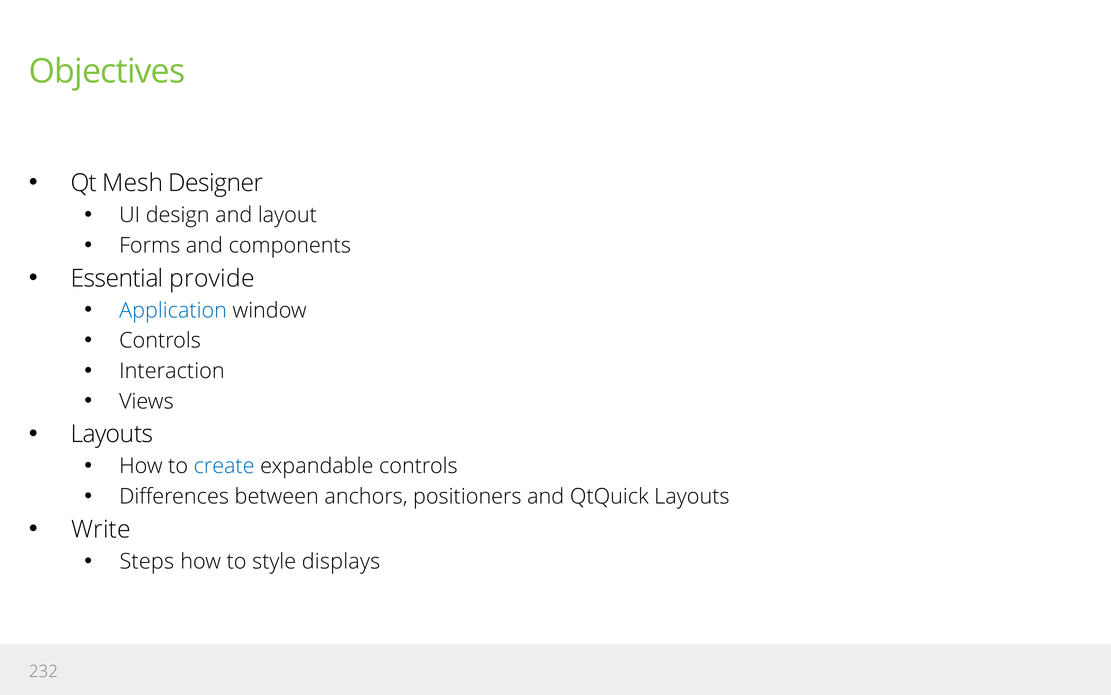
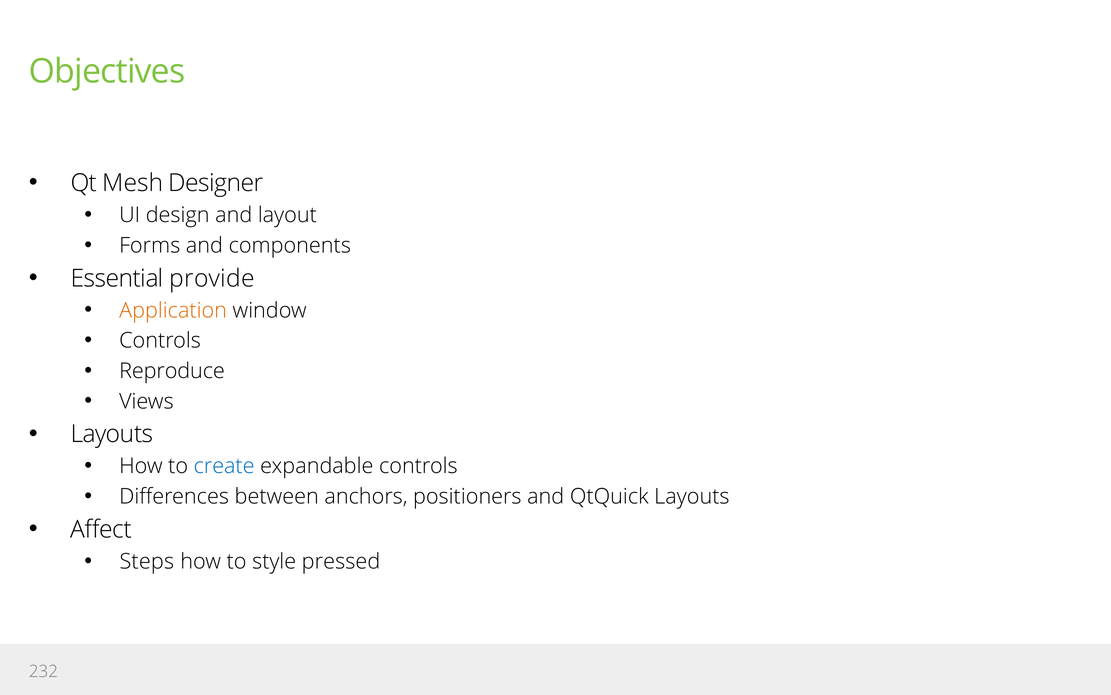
Application colour: blue -> orange
Interaction: Interaction -> Reproduce
Write: Write -> Affect
displays: displays -> pressed
